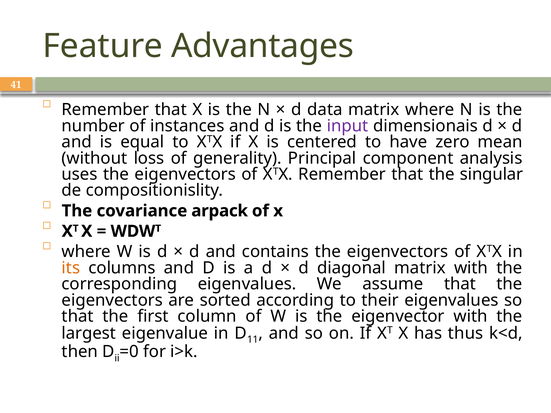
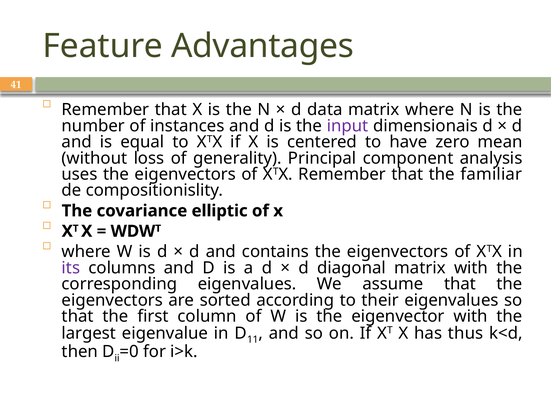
singular: singular -> familiar
arpack: arpack -> elliptic
its colour: orange -> purple
